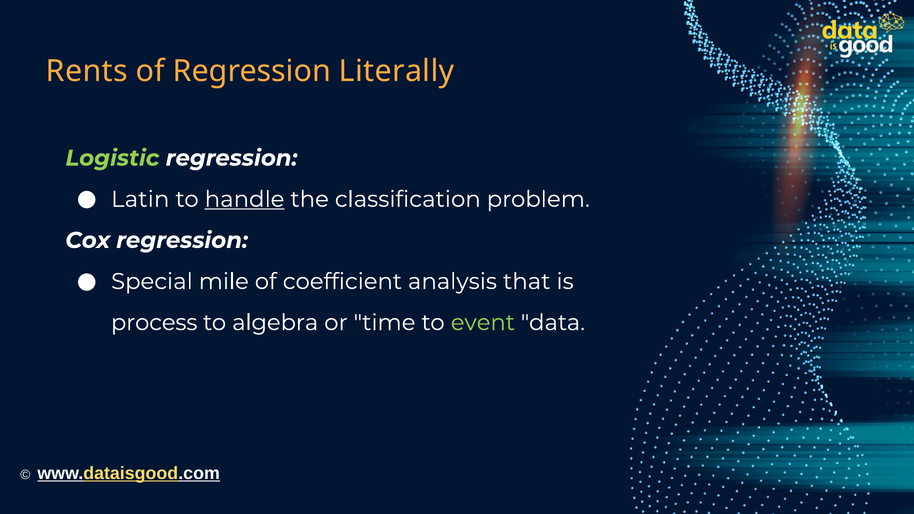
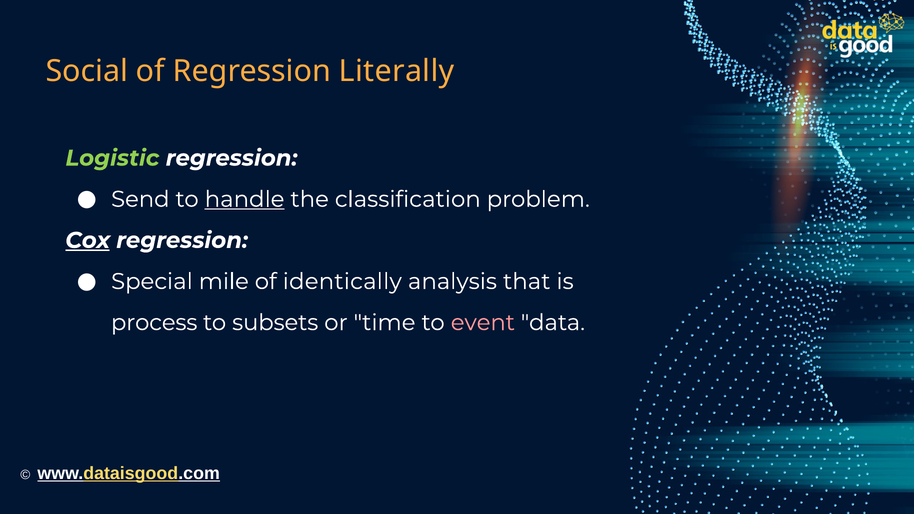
Rents: Rents -> Social
Latin: Latin -> Send
Cox underline: none -> present
coefficient: coefficient -> identically
algebra: algebra -> subsets
event colour: light green -> pink
